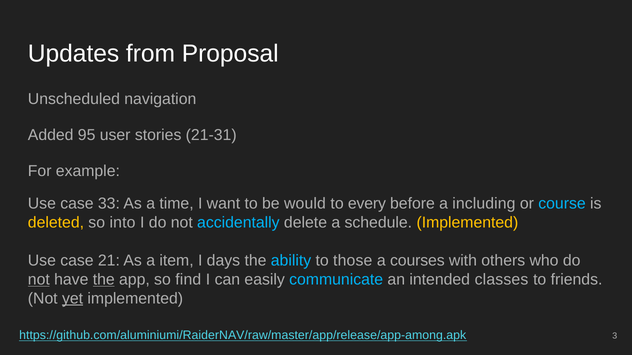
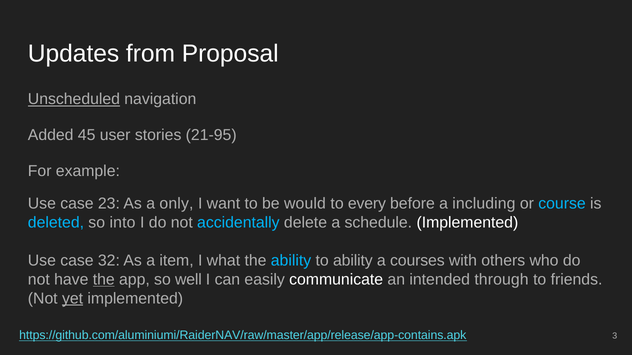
Unscheduled underline: none -> present
95: 95 -> 45
21-31: 21-31 -> 21-95
33: 33 -> 23
time: time -> only
deleted colour: yellow -> light blue
Implemented at (467, 223) colour: yellow -> white
21: 21 -> 32
days: days -> what
to those: those -> ability
not at (39, 280) underline: present -> none
find: find -> well
communicate colour: light blue -> white
classes: classes -> through
https://github.com/aluminiumi/RaiderNAV/raw/master/app/release/app-among.apk: https://github.com/aluminiumi/RaiderNAV/raw/master/app/release/app-among.apk -> https://github.com/aluminiumi/RaiderNAV/raw/master/app/release/app-contains.apk
